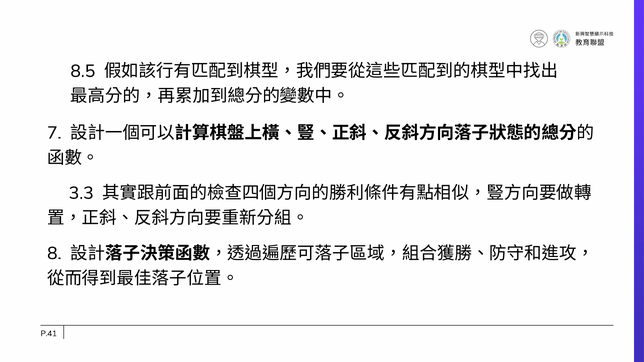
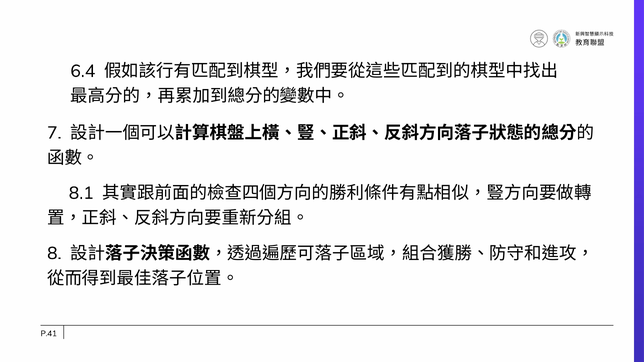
8.5: 8.5 -> 6.4
3.3: 3.3 -> 8.1
